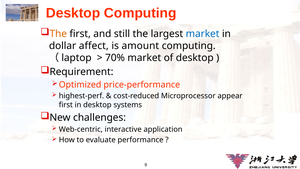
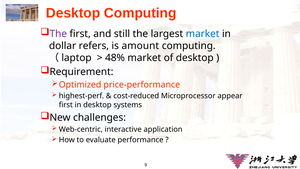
The at (58, 34) colour: orange -> purple
affect: affect -> refers
70%: 70% -> 48%
